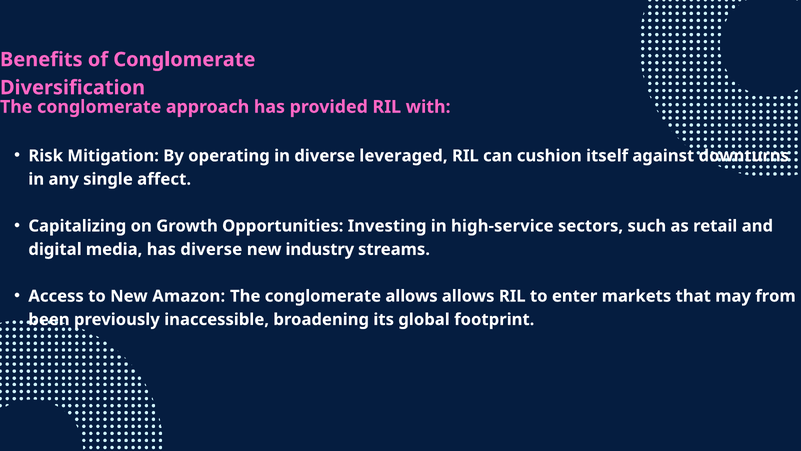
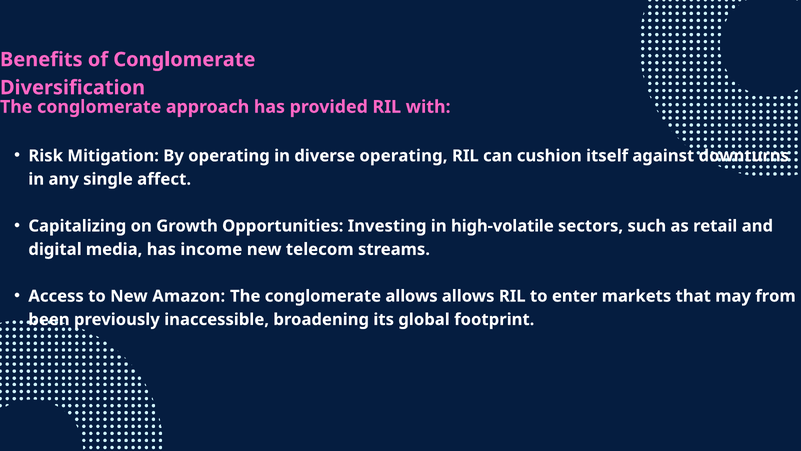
diverse leveraged: leveraged -> operating
high-service: high-service -> high-volatile
has diverse: diverse -> income
industry: industry -> telecom
